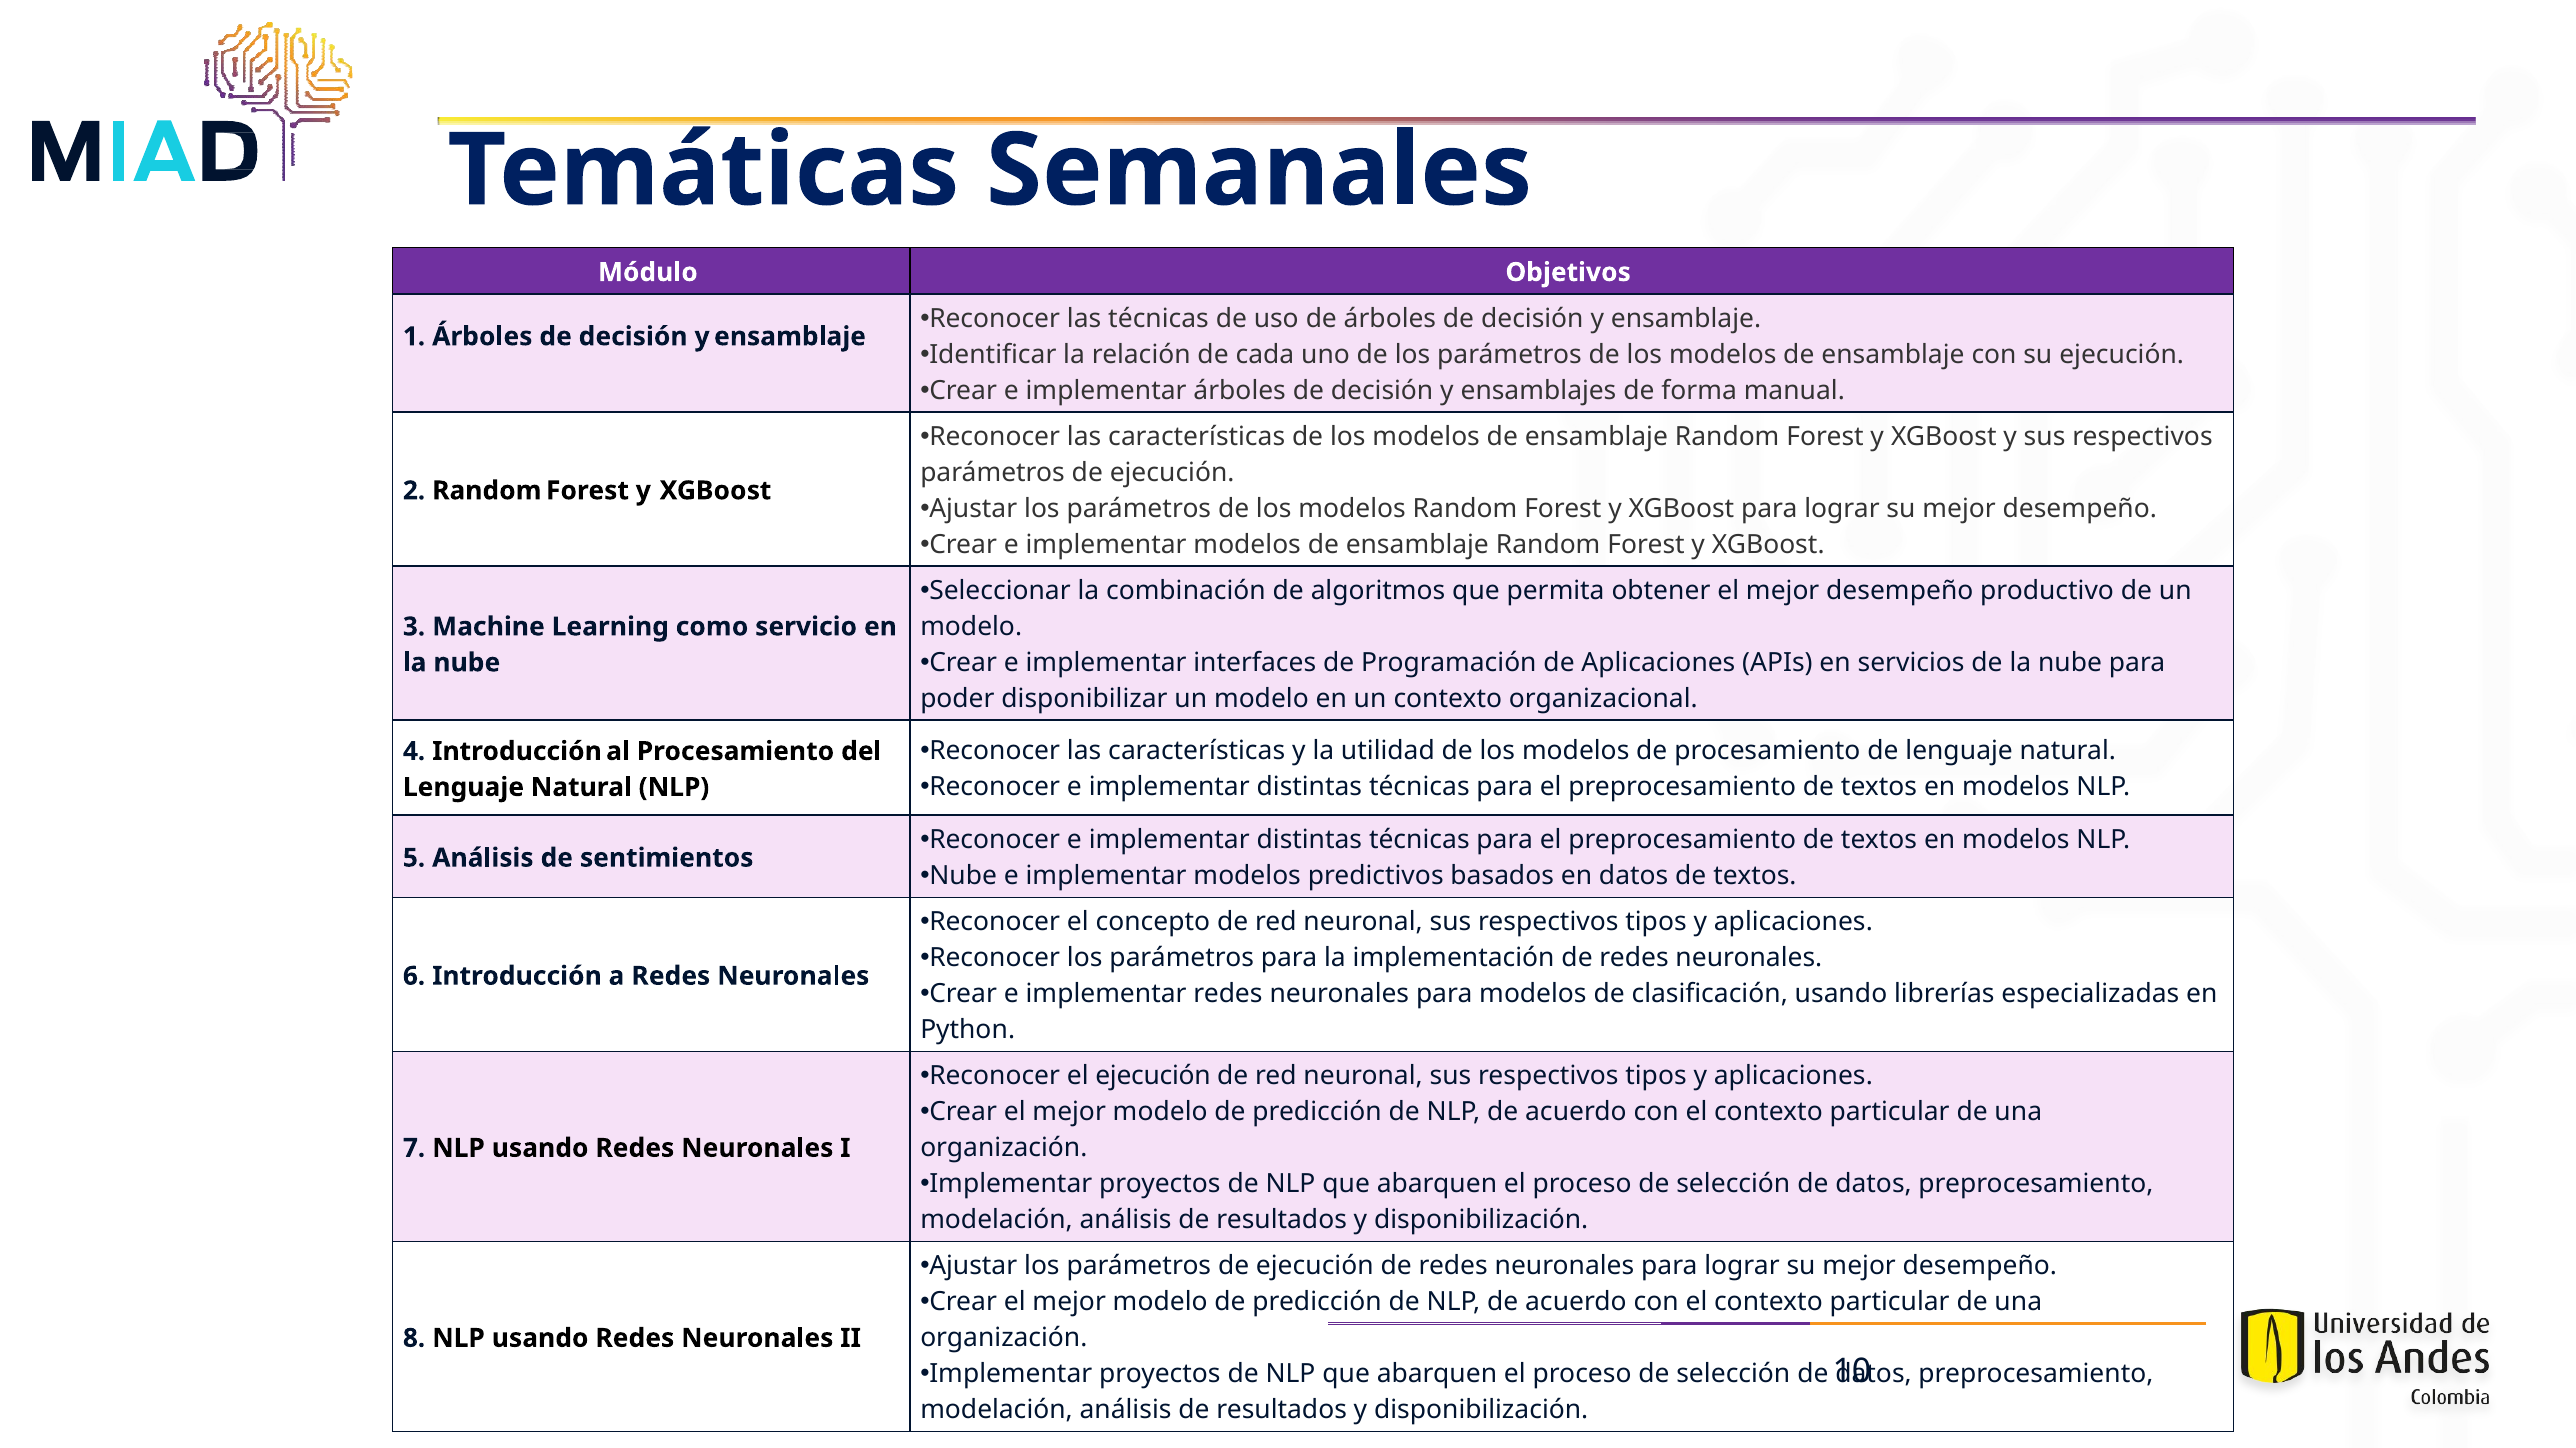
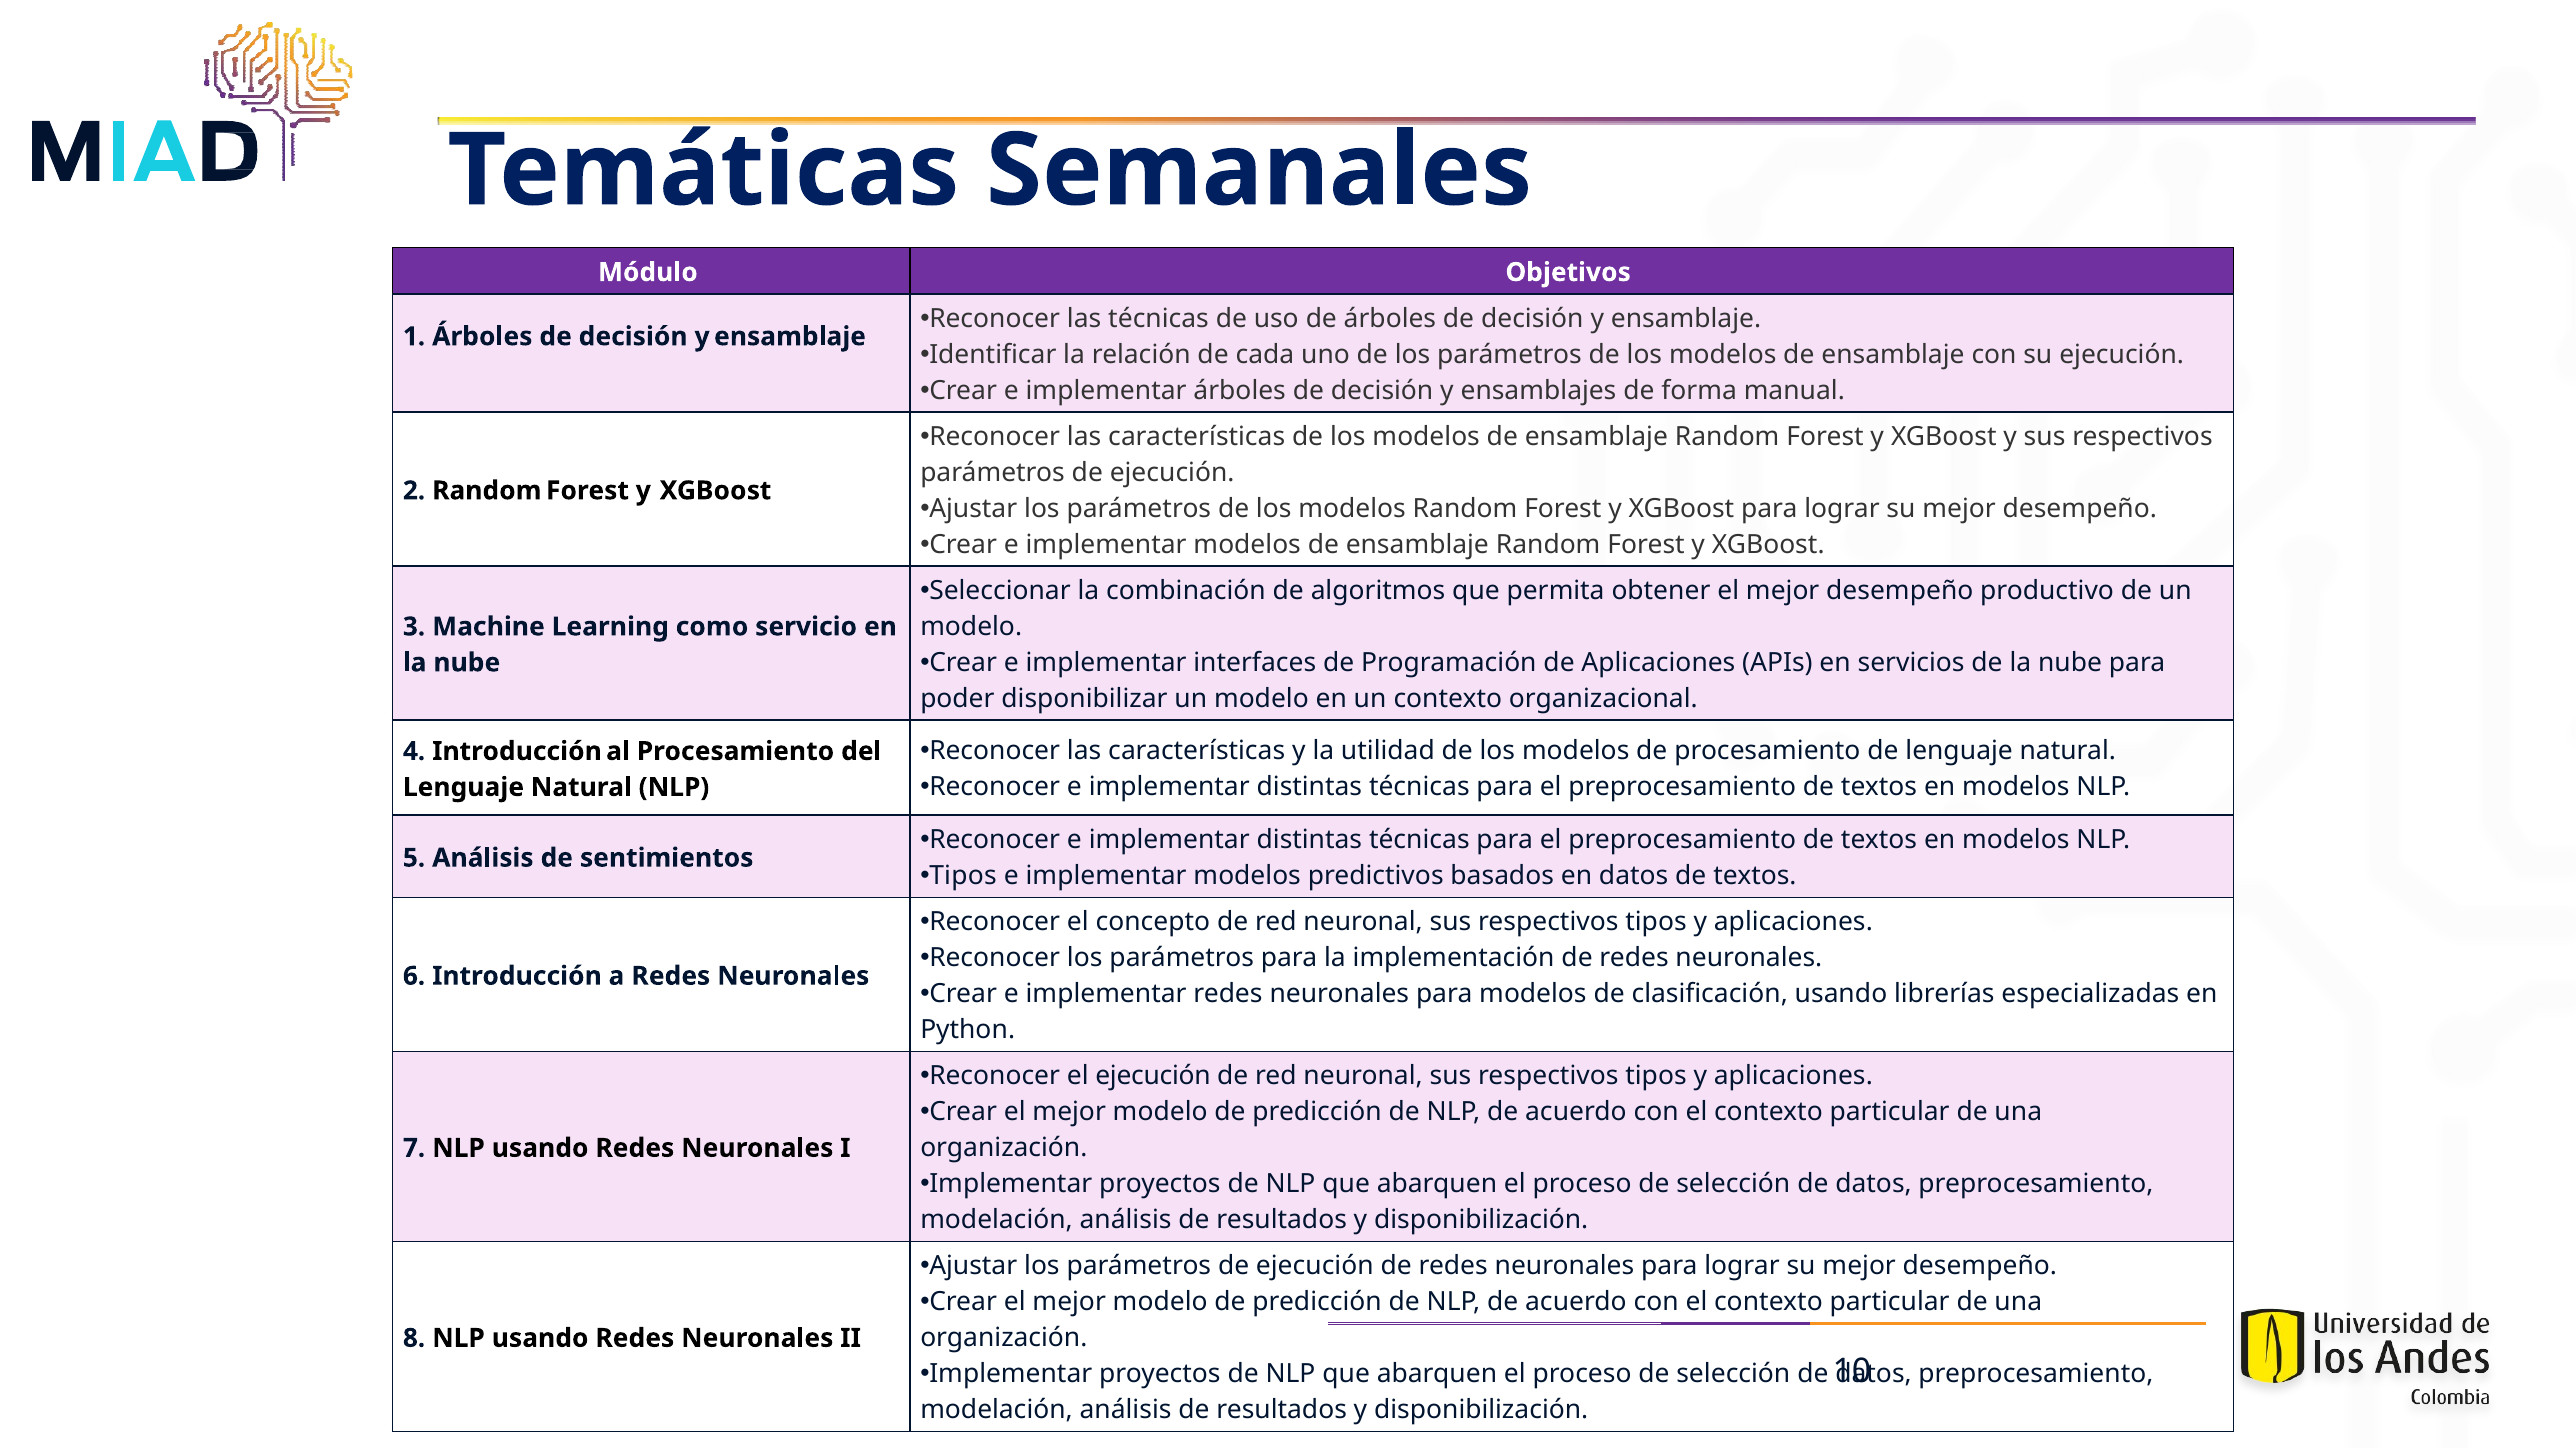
Nube at (963, 876): Nube -> Tipos
